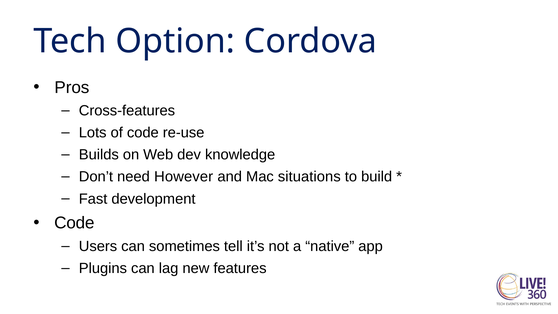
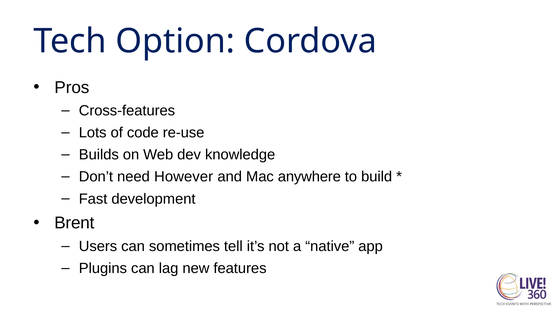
situations: situations -> anywhere
Code at (74, 223): Code -> Brent
